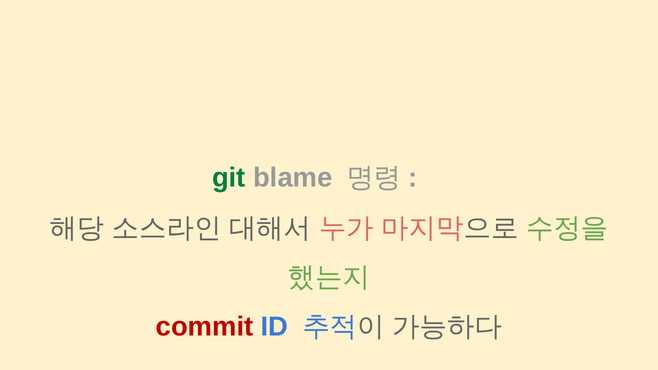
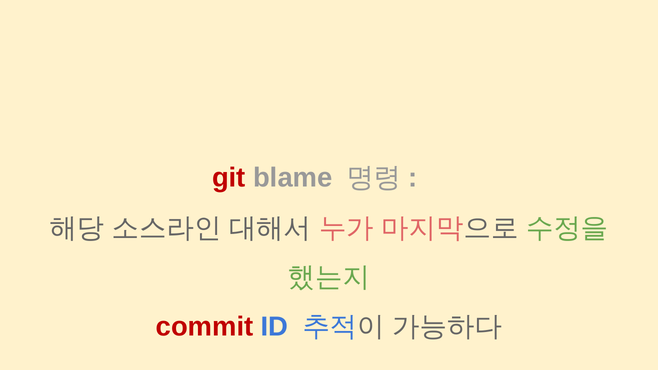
git colour: green -> red
